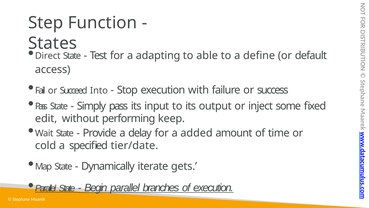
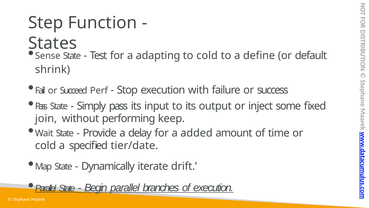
Direct: Direct -> Sense
to able: able -> cold
access: access -> shrink
Into: Into -> Perf
edit: edit -> join
gets: gets -> drift
